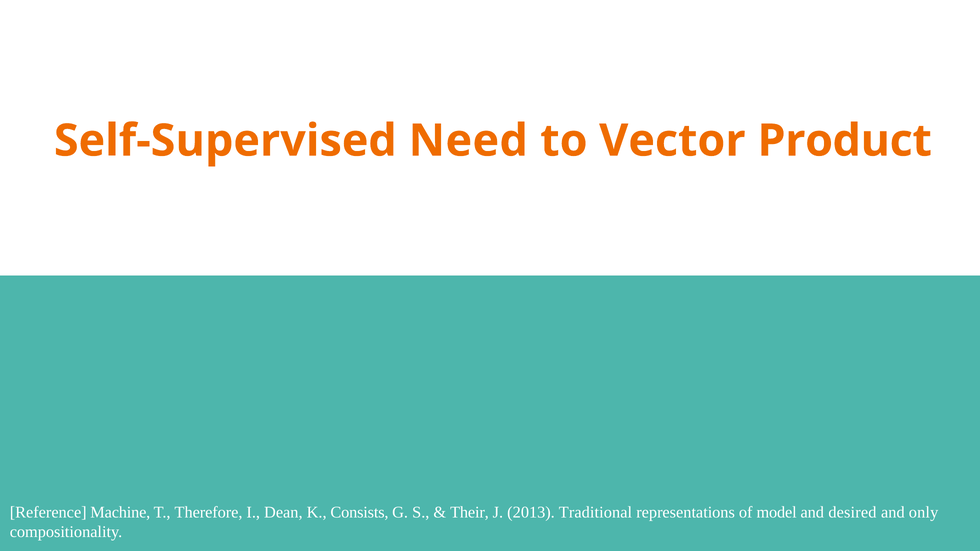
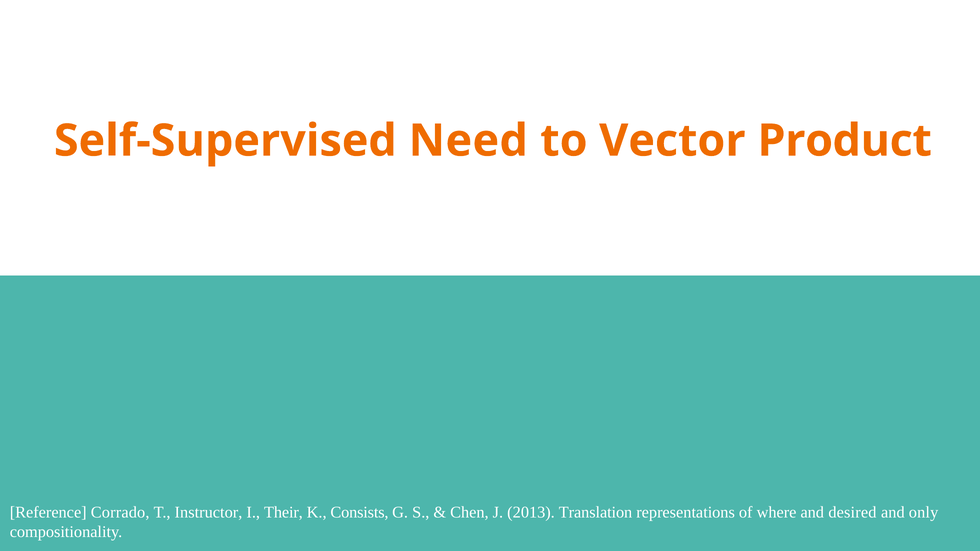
Machine: Machine -> Corrado
Therefore: Therefore -> Instructor
Dean: Dean -> Their
Their: Their -> Chen
Traditional: Traditional -> Translation
model: model -> where
